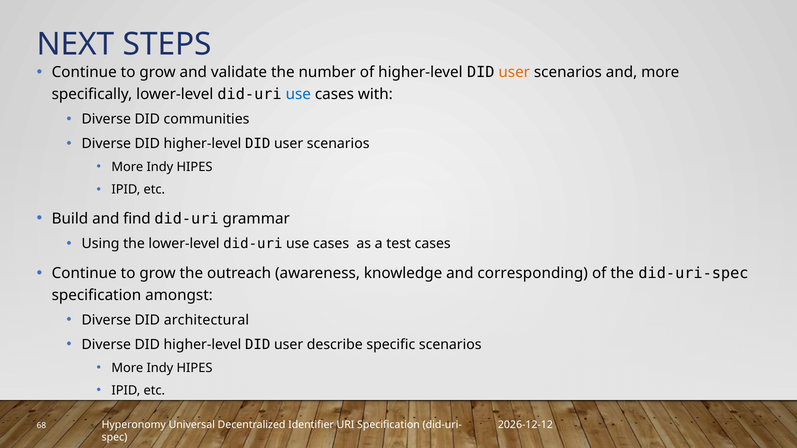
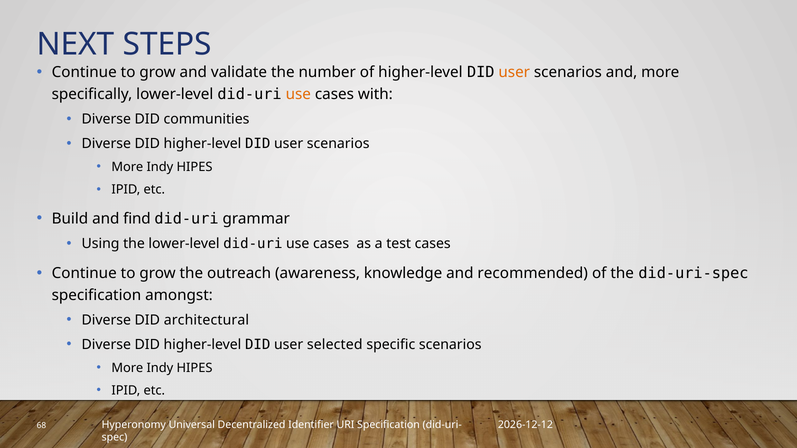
use at (298, 94) colour: blue -> orange
corresponding: corresponding -> recommended
describe: describe -> selected
